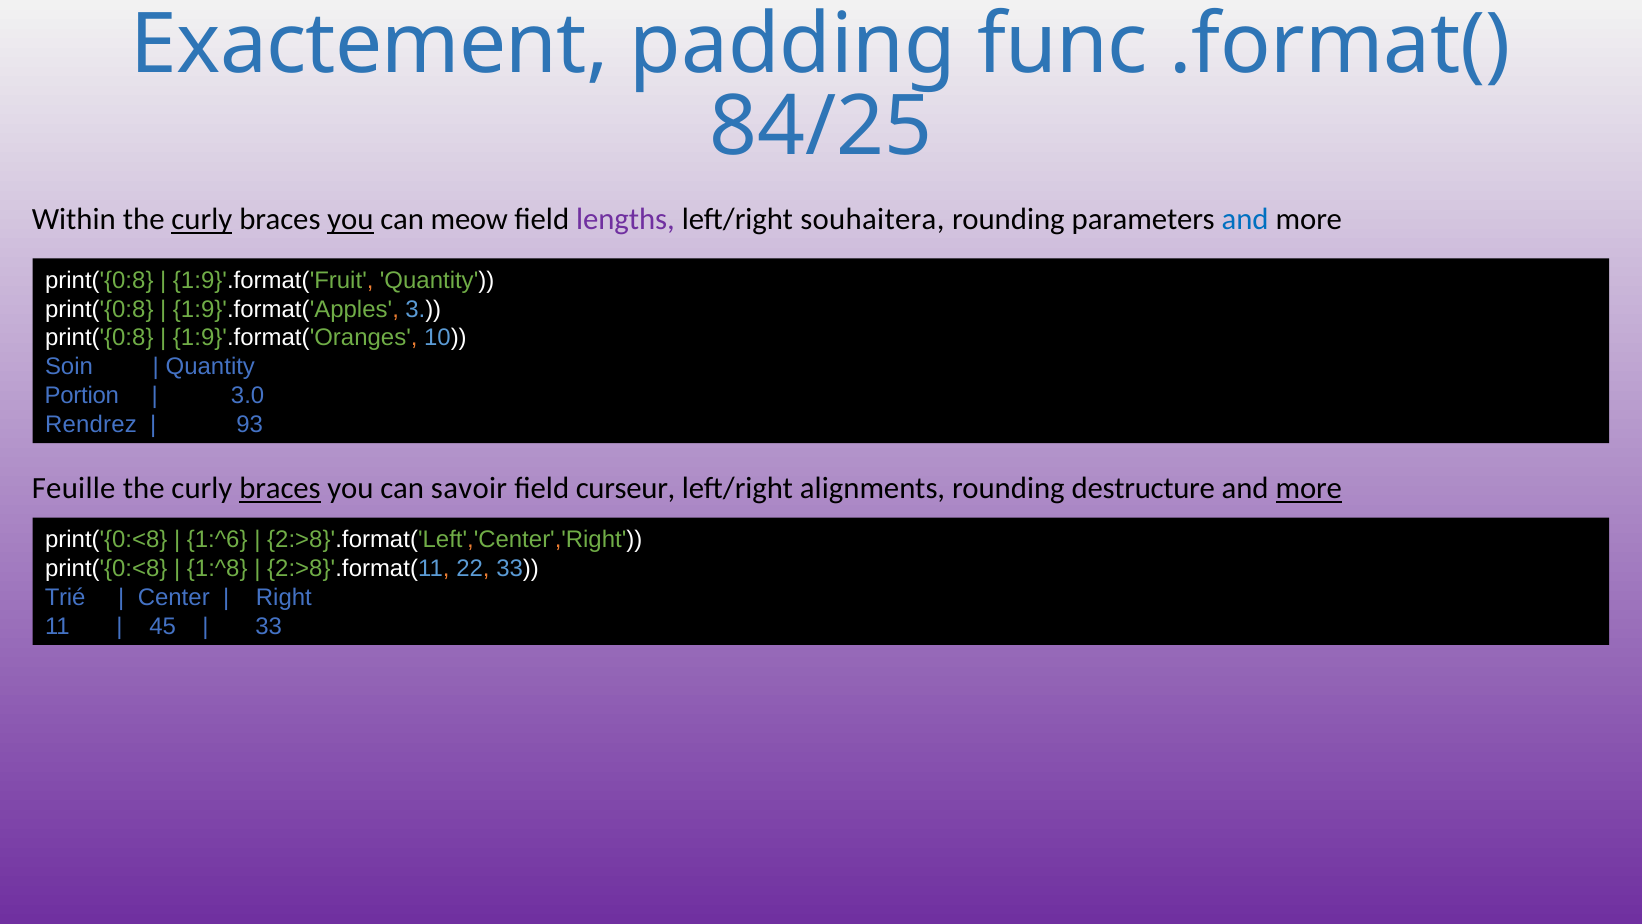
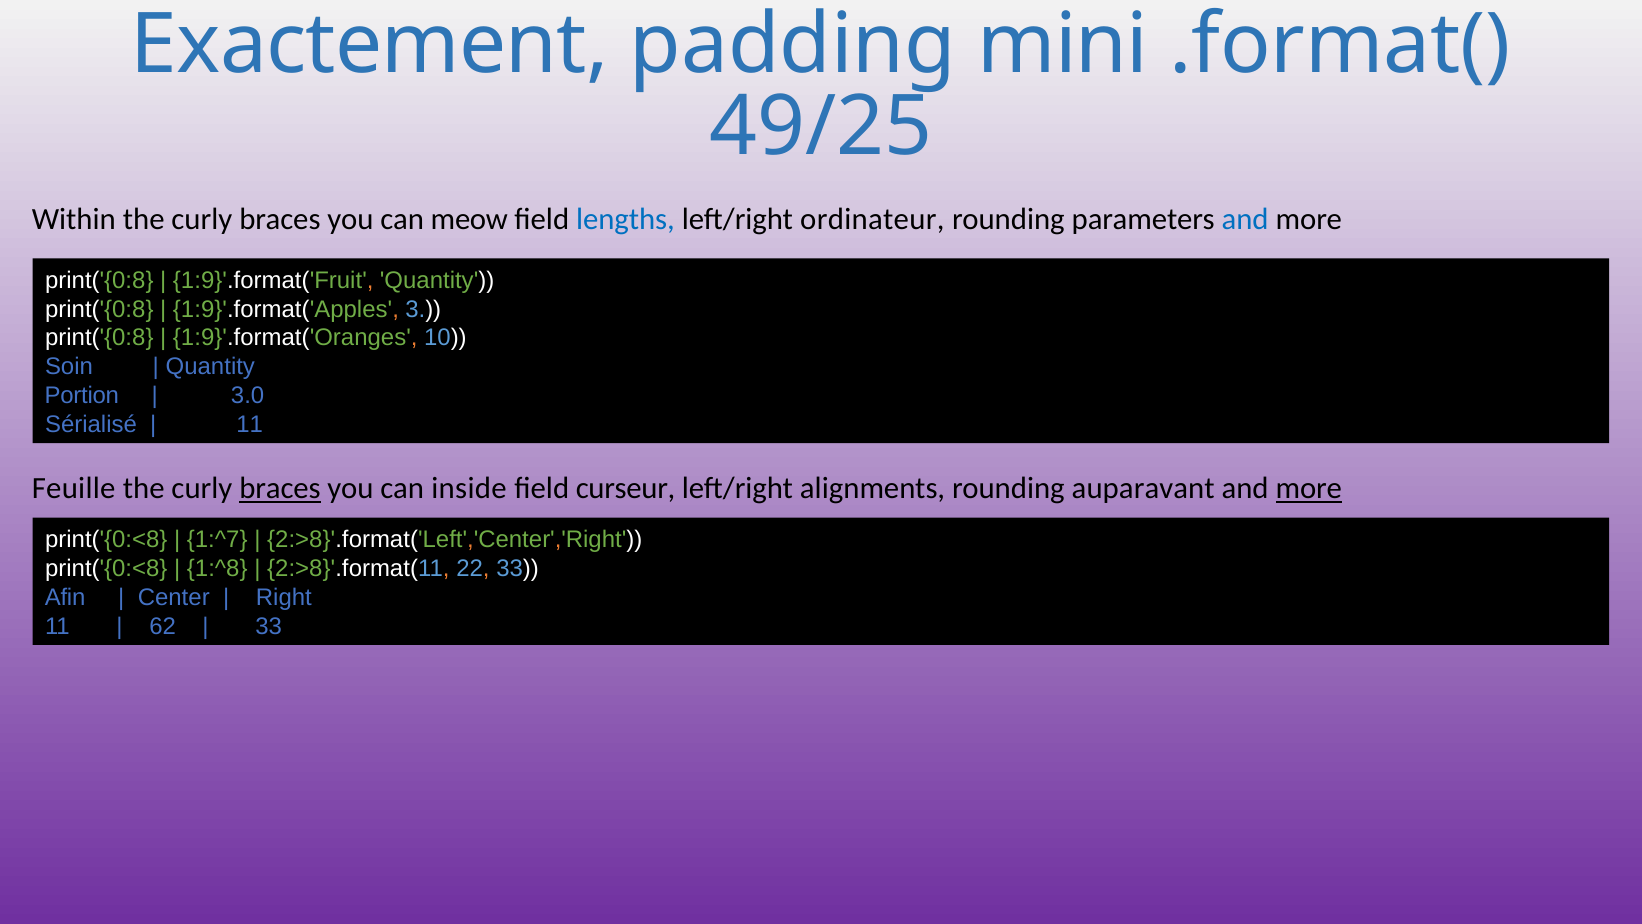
func: func -> mini
84/25: 84/25 -> 49/25
curly at (202, 220) underline: present -> none
you at (350, 220) underline: present -> none
lengths colour: purple -> blue
souhaitera: souhaitera -> ordinateur
Rendrez: Rendrez -> Sérialisé
93 at (250, 424): 93 -> 11
savoir: savoir -> inside
destructure: destructure -> auparavant
1:^6: 1:^6 -> 1:^7
Trié: Trié -> Afin
45: 45 -> 62
